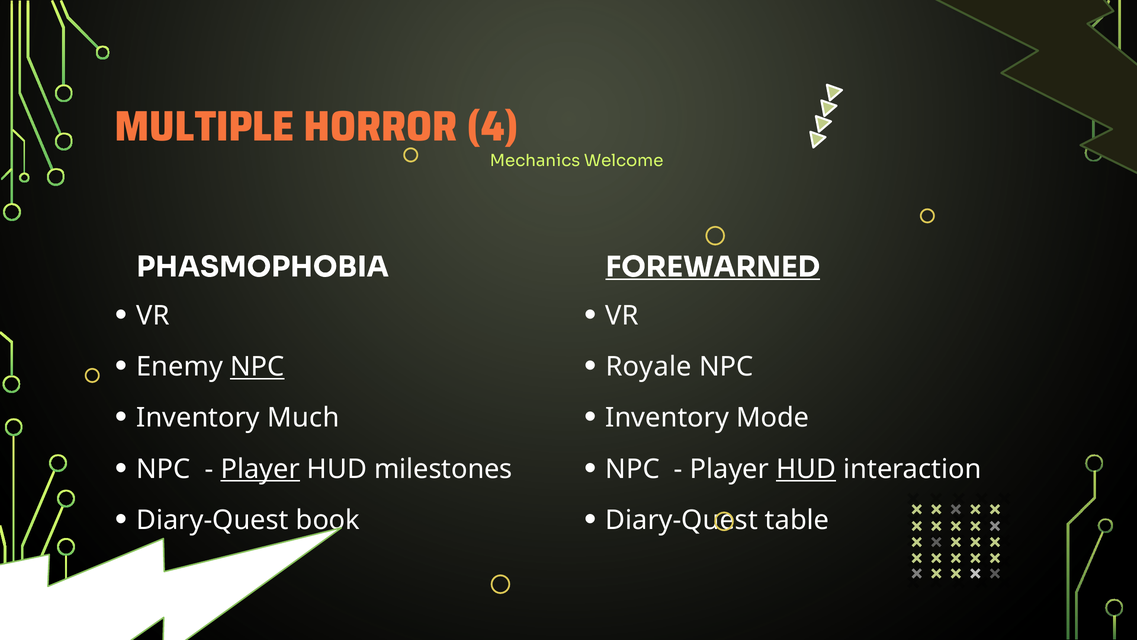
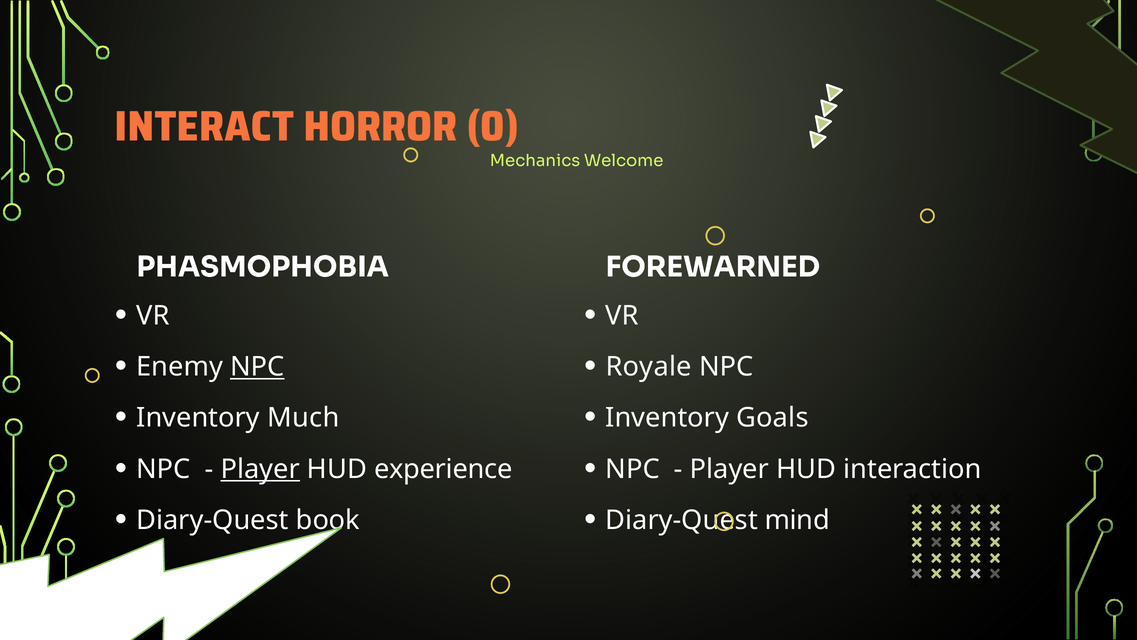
MULTIPLE: MULTIPLE -> INTERACT
4: 4 -> 0
FOREWARNED underline: present -> none
Mode: Mode -> Goals
milestones: milestones -> experience
HUD at (806, 469) underline: present -> none
table: table -> mind
